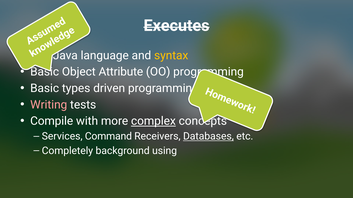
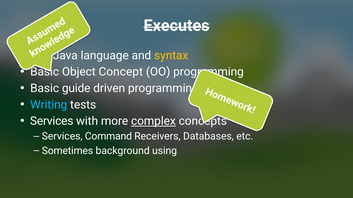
Attribute: Attribute -> Concept
types: types -> guide
Writing colour: pink -> light blue
Compile at (52, 121): Compile -> Services
Databases underline: present -> none
Completely: Completely -> Sometimes
